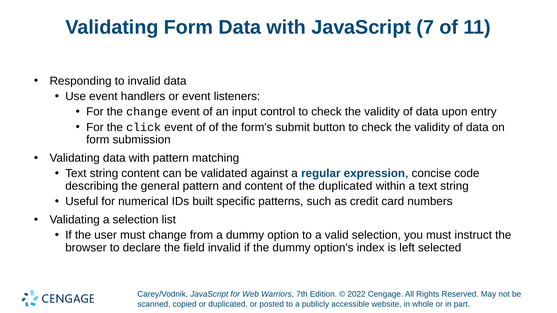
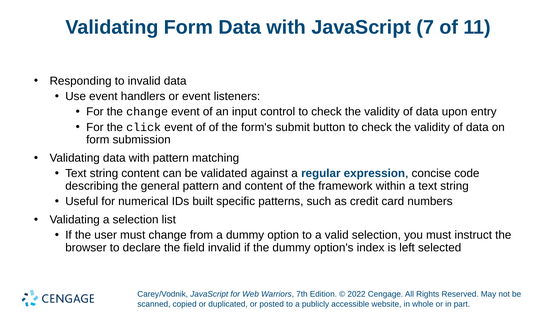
the duplicated: duplicated -> framework
